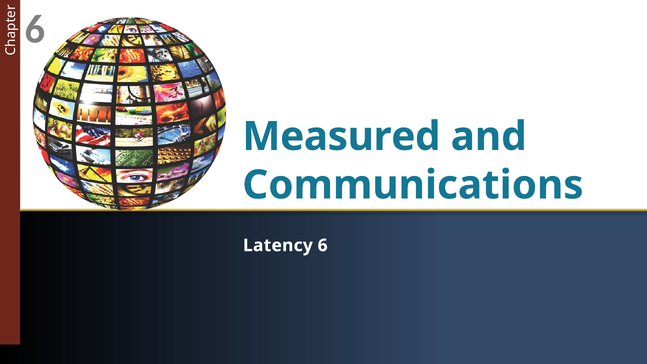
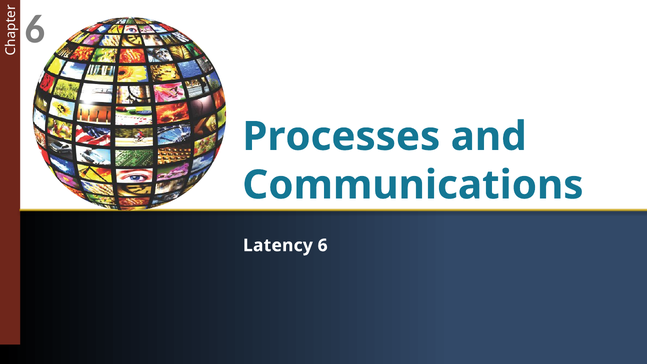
Measured: Measured -> Processes
